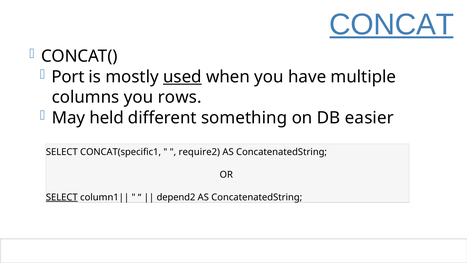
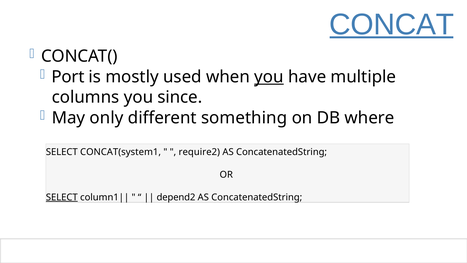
used underline: present -> none
you at (269, 77) underline: none -> present
rows: rows -> since
held: held -> only
easier: easier -> where
CONCAT(specific1: CONCAT(specific1 -> CONCAT(system1
